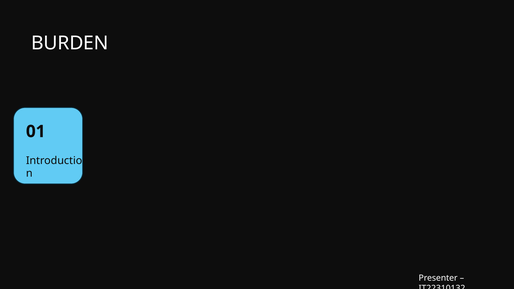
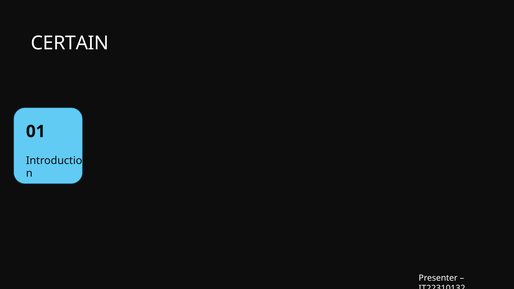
BURDEN at (70, 43): BURDEN -> CERTAIN
